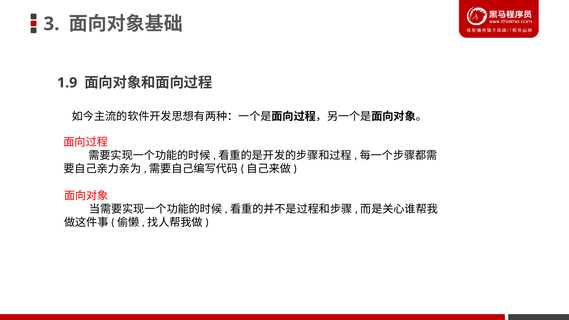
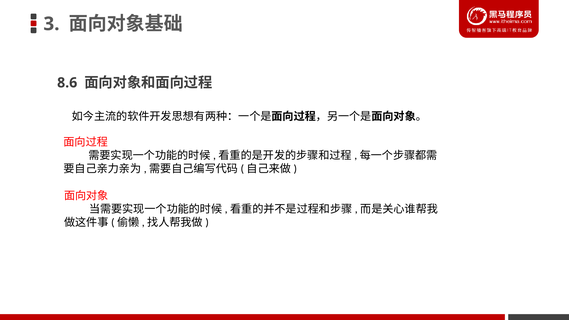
1.9: 1.9 -> 8.6
